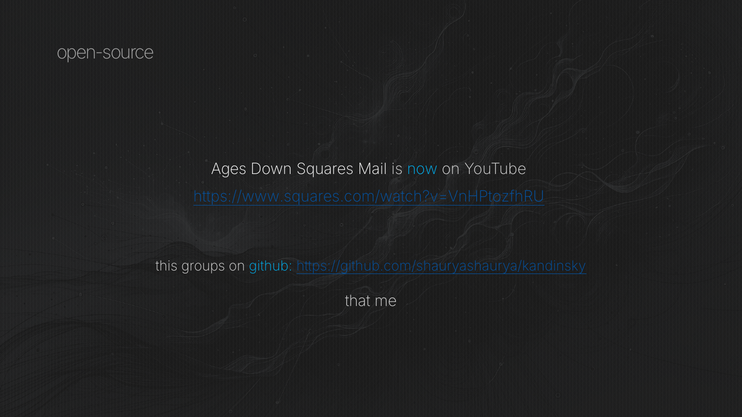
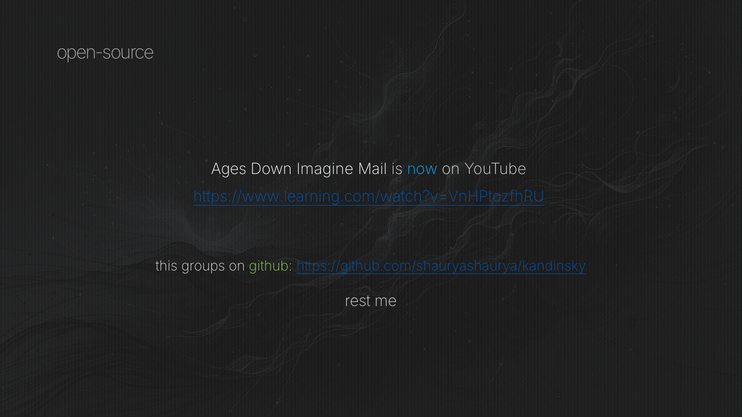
Squares: Squares -> Imagine
https://www.squares.com/watch?v=VnHPtozfhRU: https://www.squares.com/watch?v=VnHPtozfhRU -> https://www.learning.com/watch?v=VnHPtozfhRU
github colour: light blue -> light green
that: that -> rest
